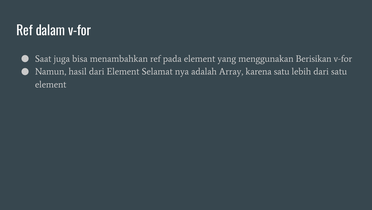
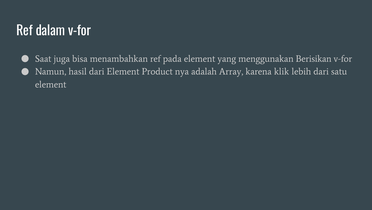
Selamat: Selamat -> Product
karena satu: satu -> klik
